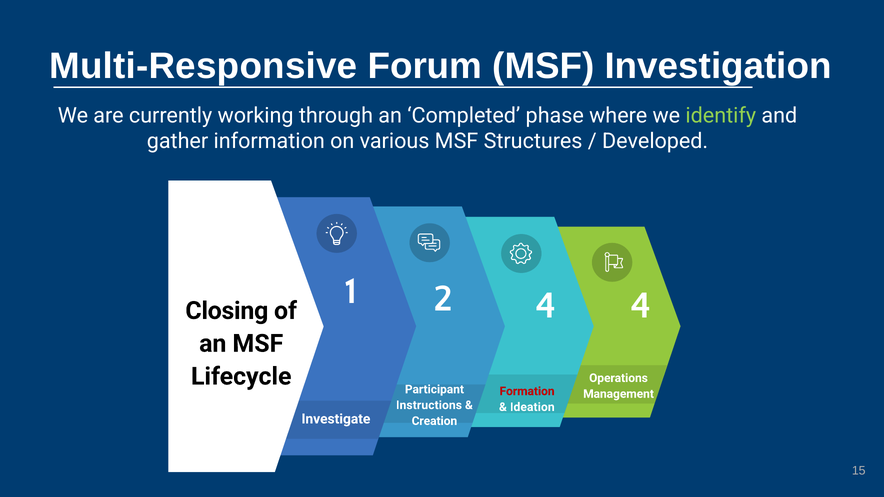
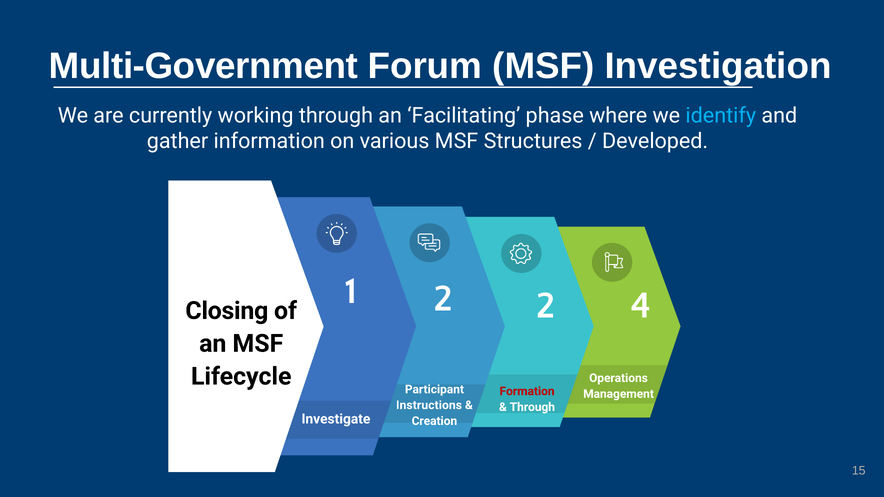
Multi-Responsive: Multi-Responsive -> Multi-Government
Completed: Completed -> Facilitating
identify colour: light green -> light blue
2 4: 4 -> 2
Ideation at (532, 407): Ideation -> Through
